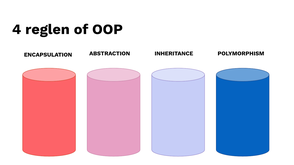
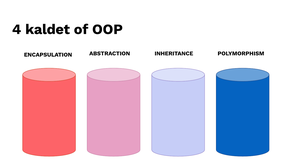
reglen: reglen -> kaldet
